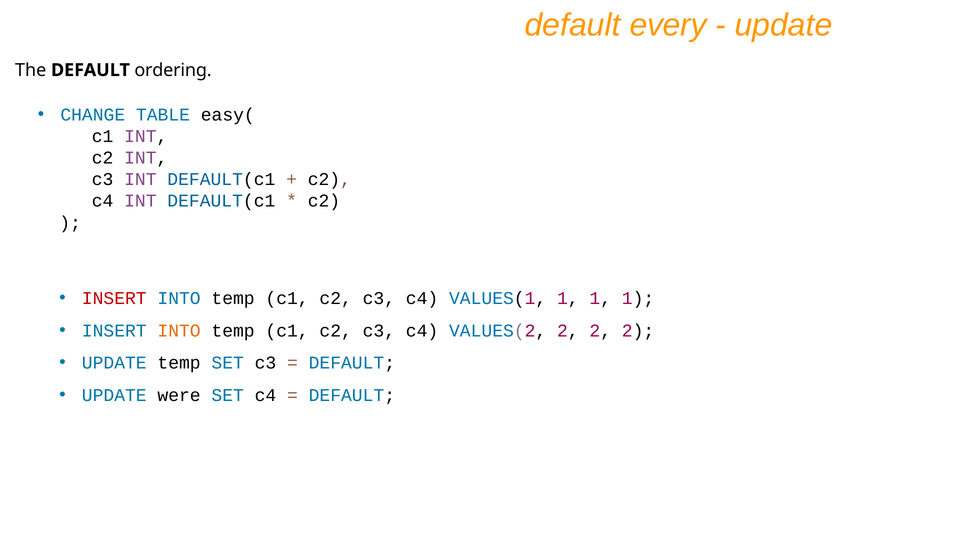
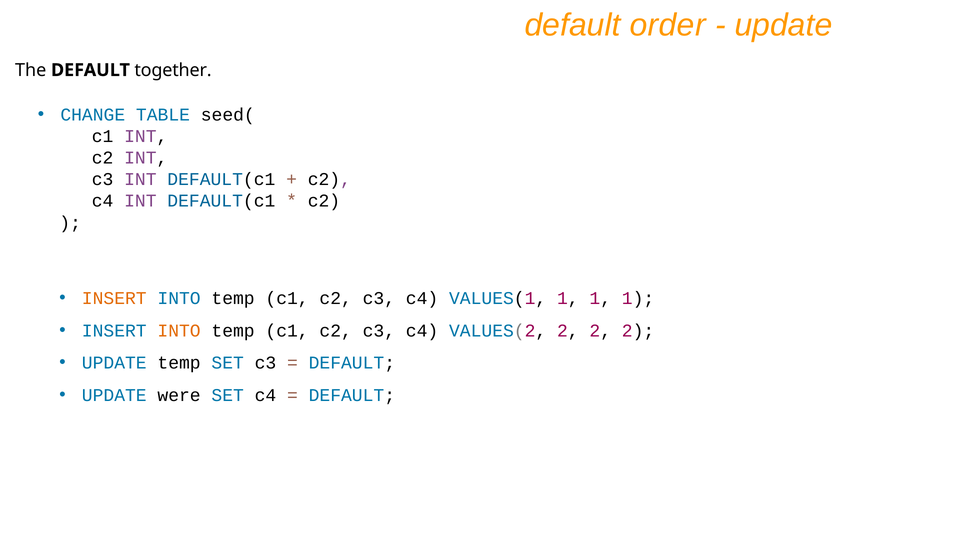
every: every -> order
ordering: ordering -> together
easy(: easy( -> seed(
INSERT at (114, 298) colour: red -> orange
